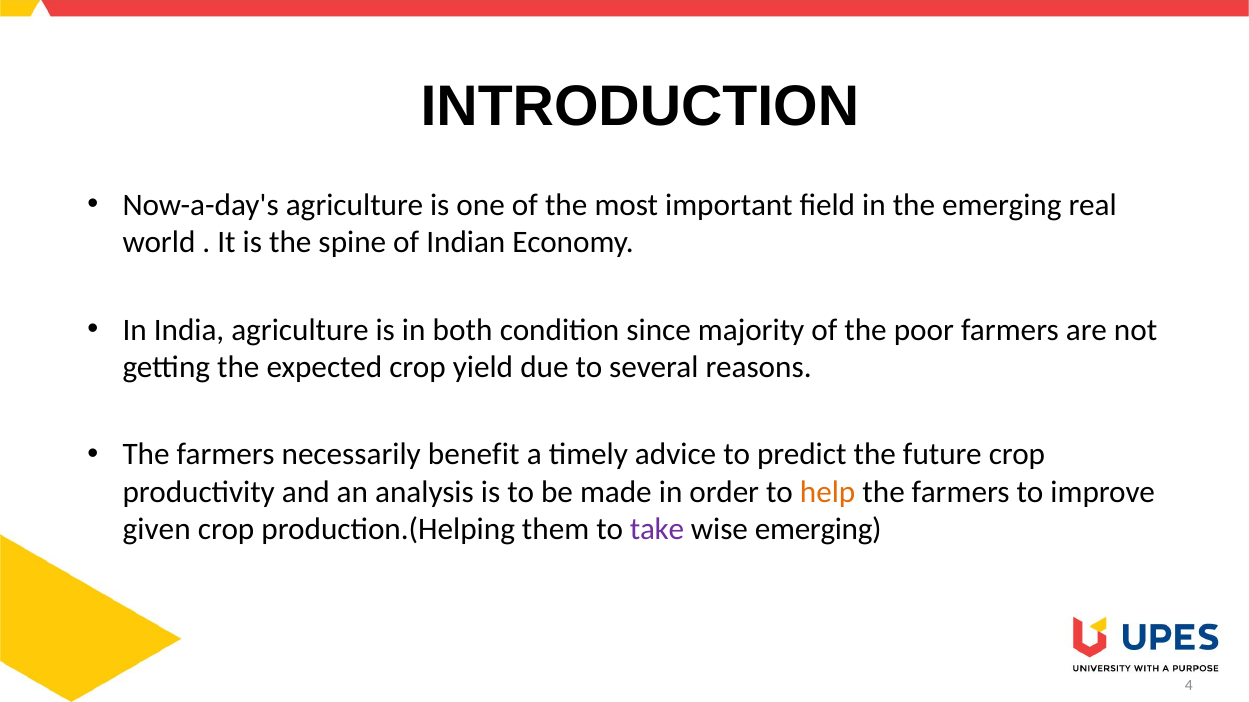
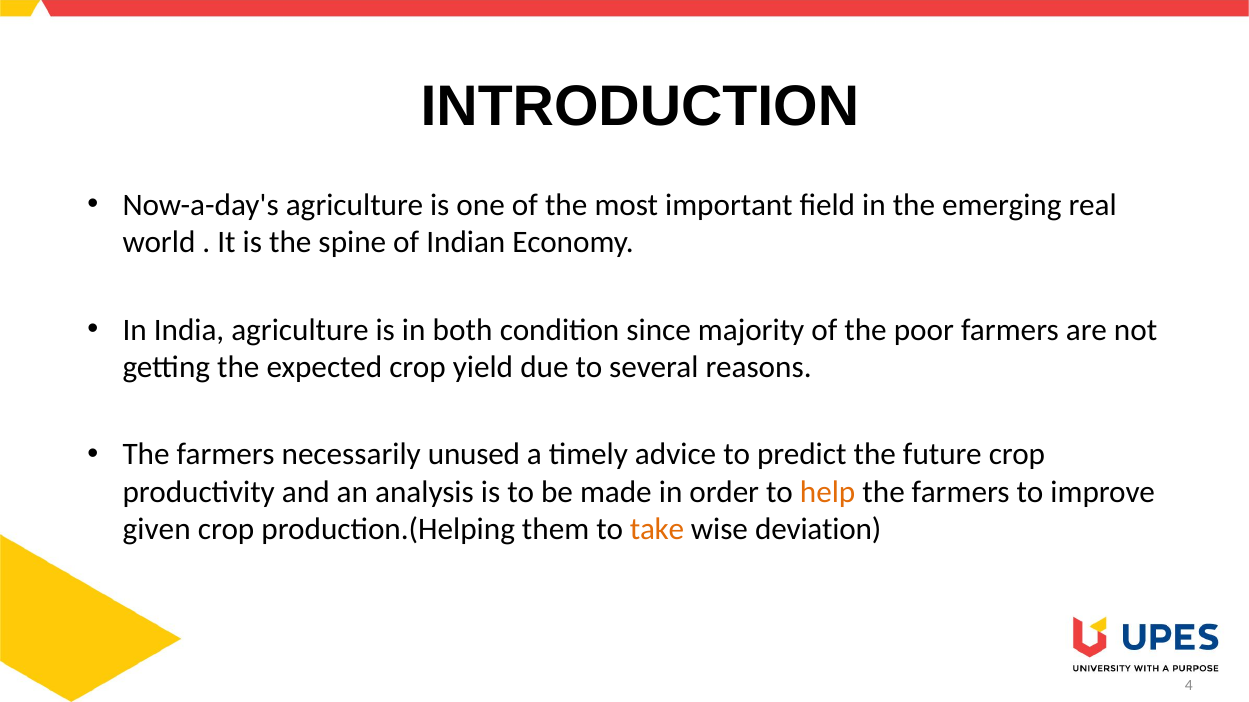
benefit: benefit -> unused
take colour: purple -> orange
wise emerging: emerging -> deviation
